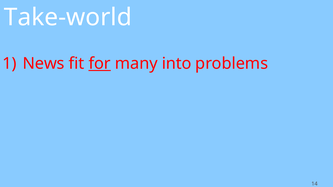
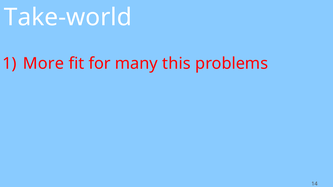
News: News -> More
for underline: present -> none
into: into -> this
